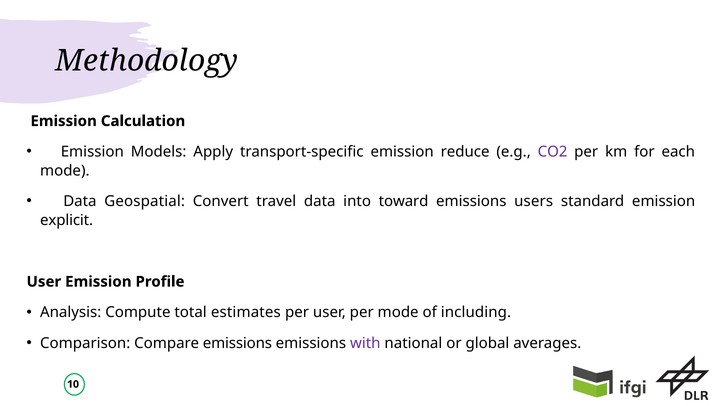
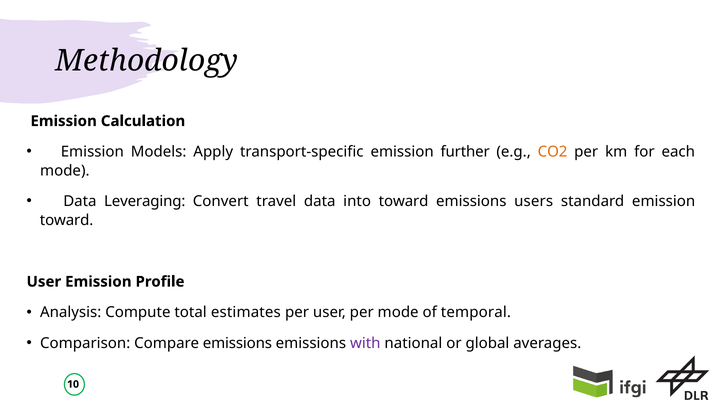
reduce: reduce -> further
CO2 colour: purple -> orange
Geospatial: Geospatial -> Leveraging
explicit at (67, 220): explicit -> toward
including: including -> temporal
